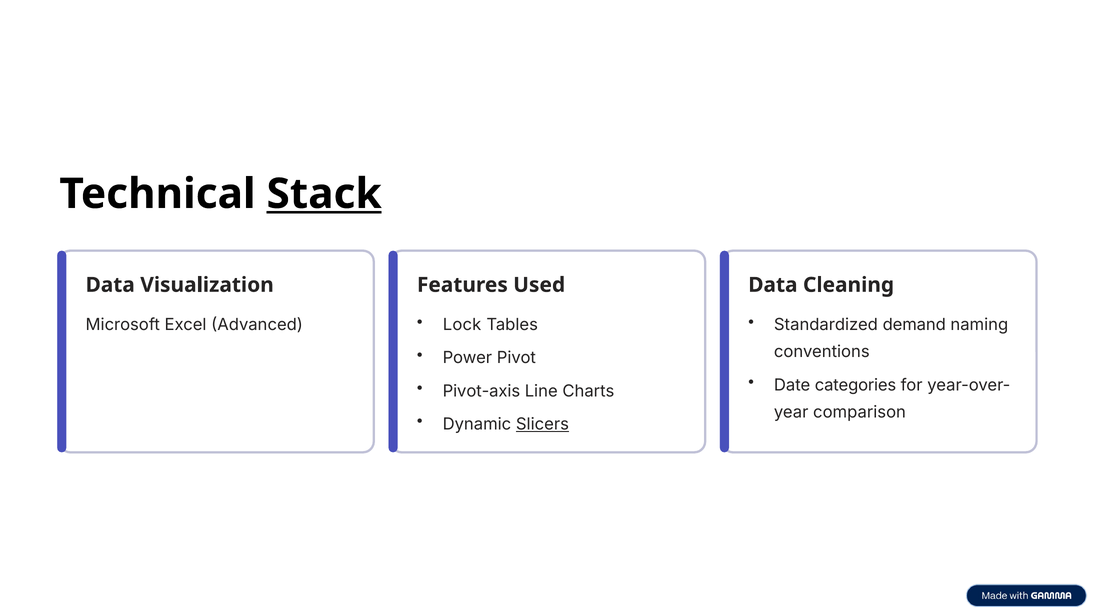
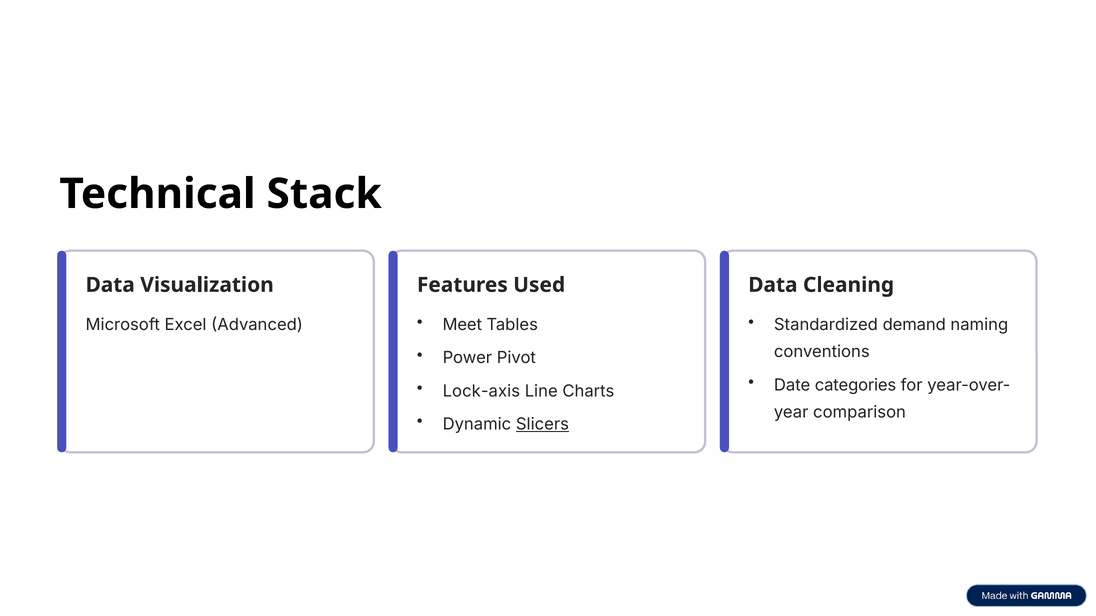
Stack underline: present -> none
Lock: Lock -> Meet
Pivot-axis: Pivot-axis -> Lock-axis
